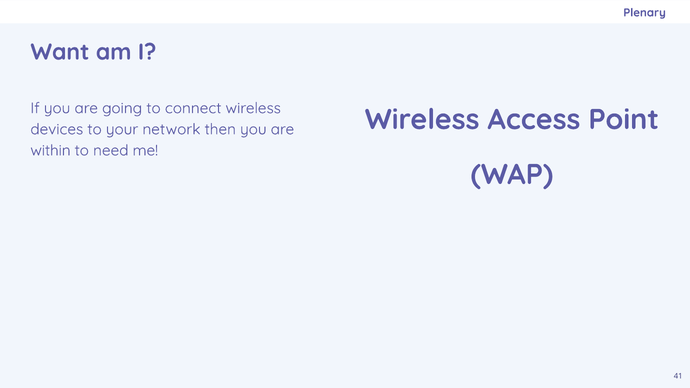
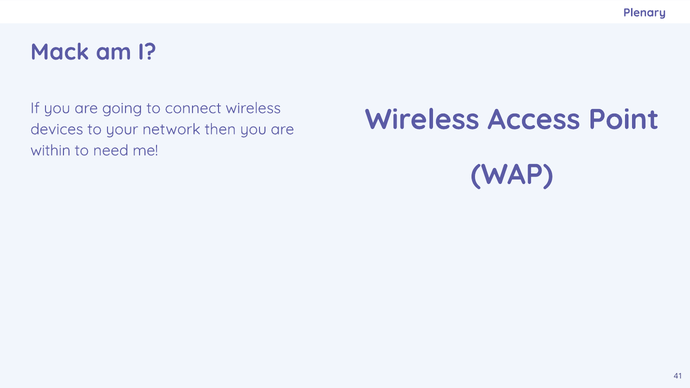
Want: Want -> Mack
